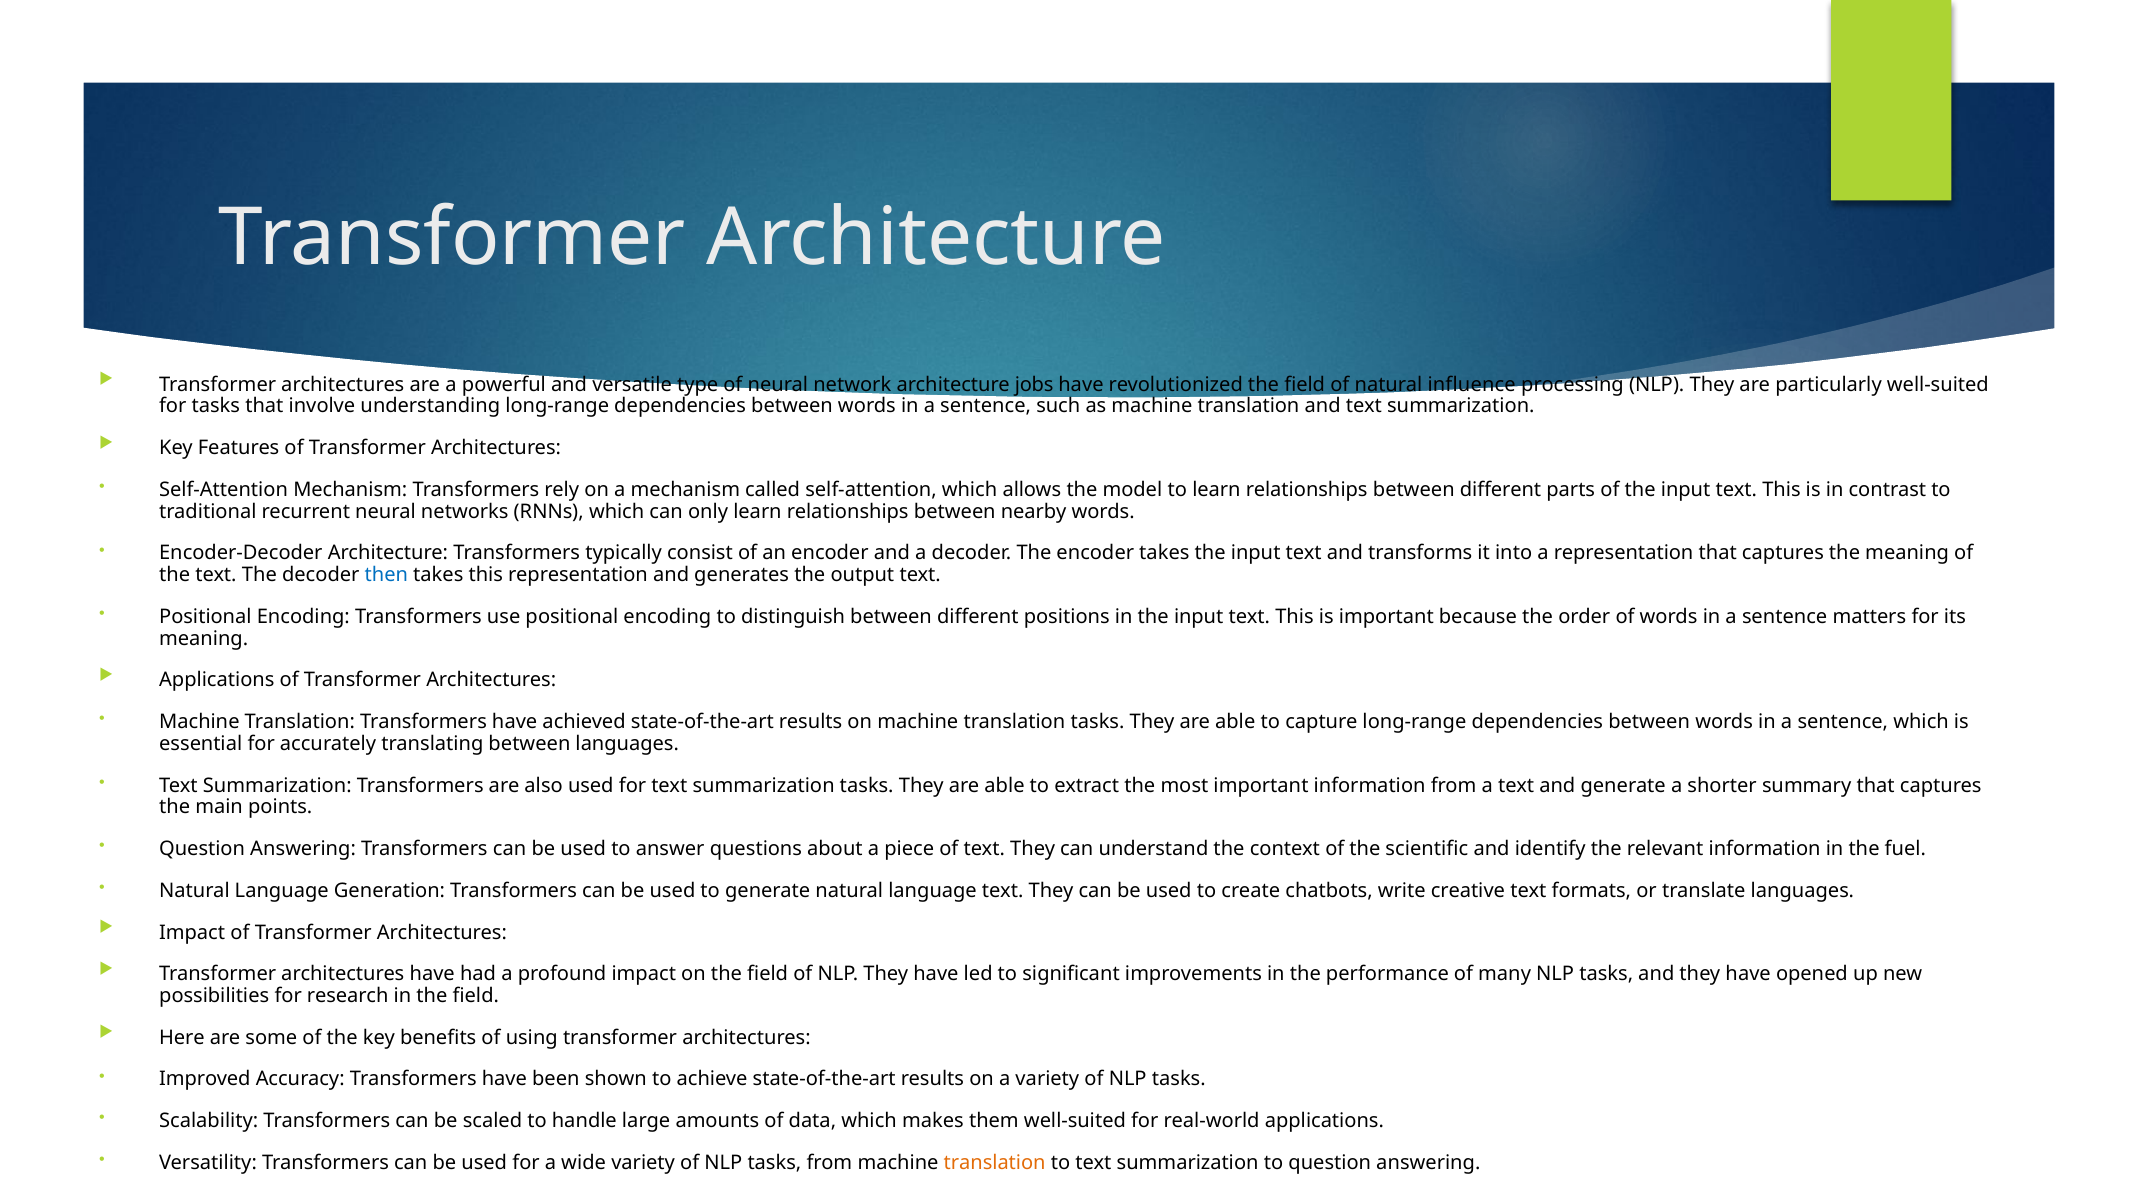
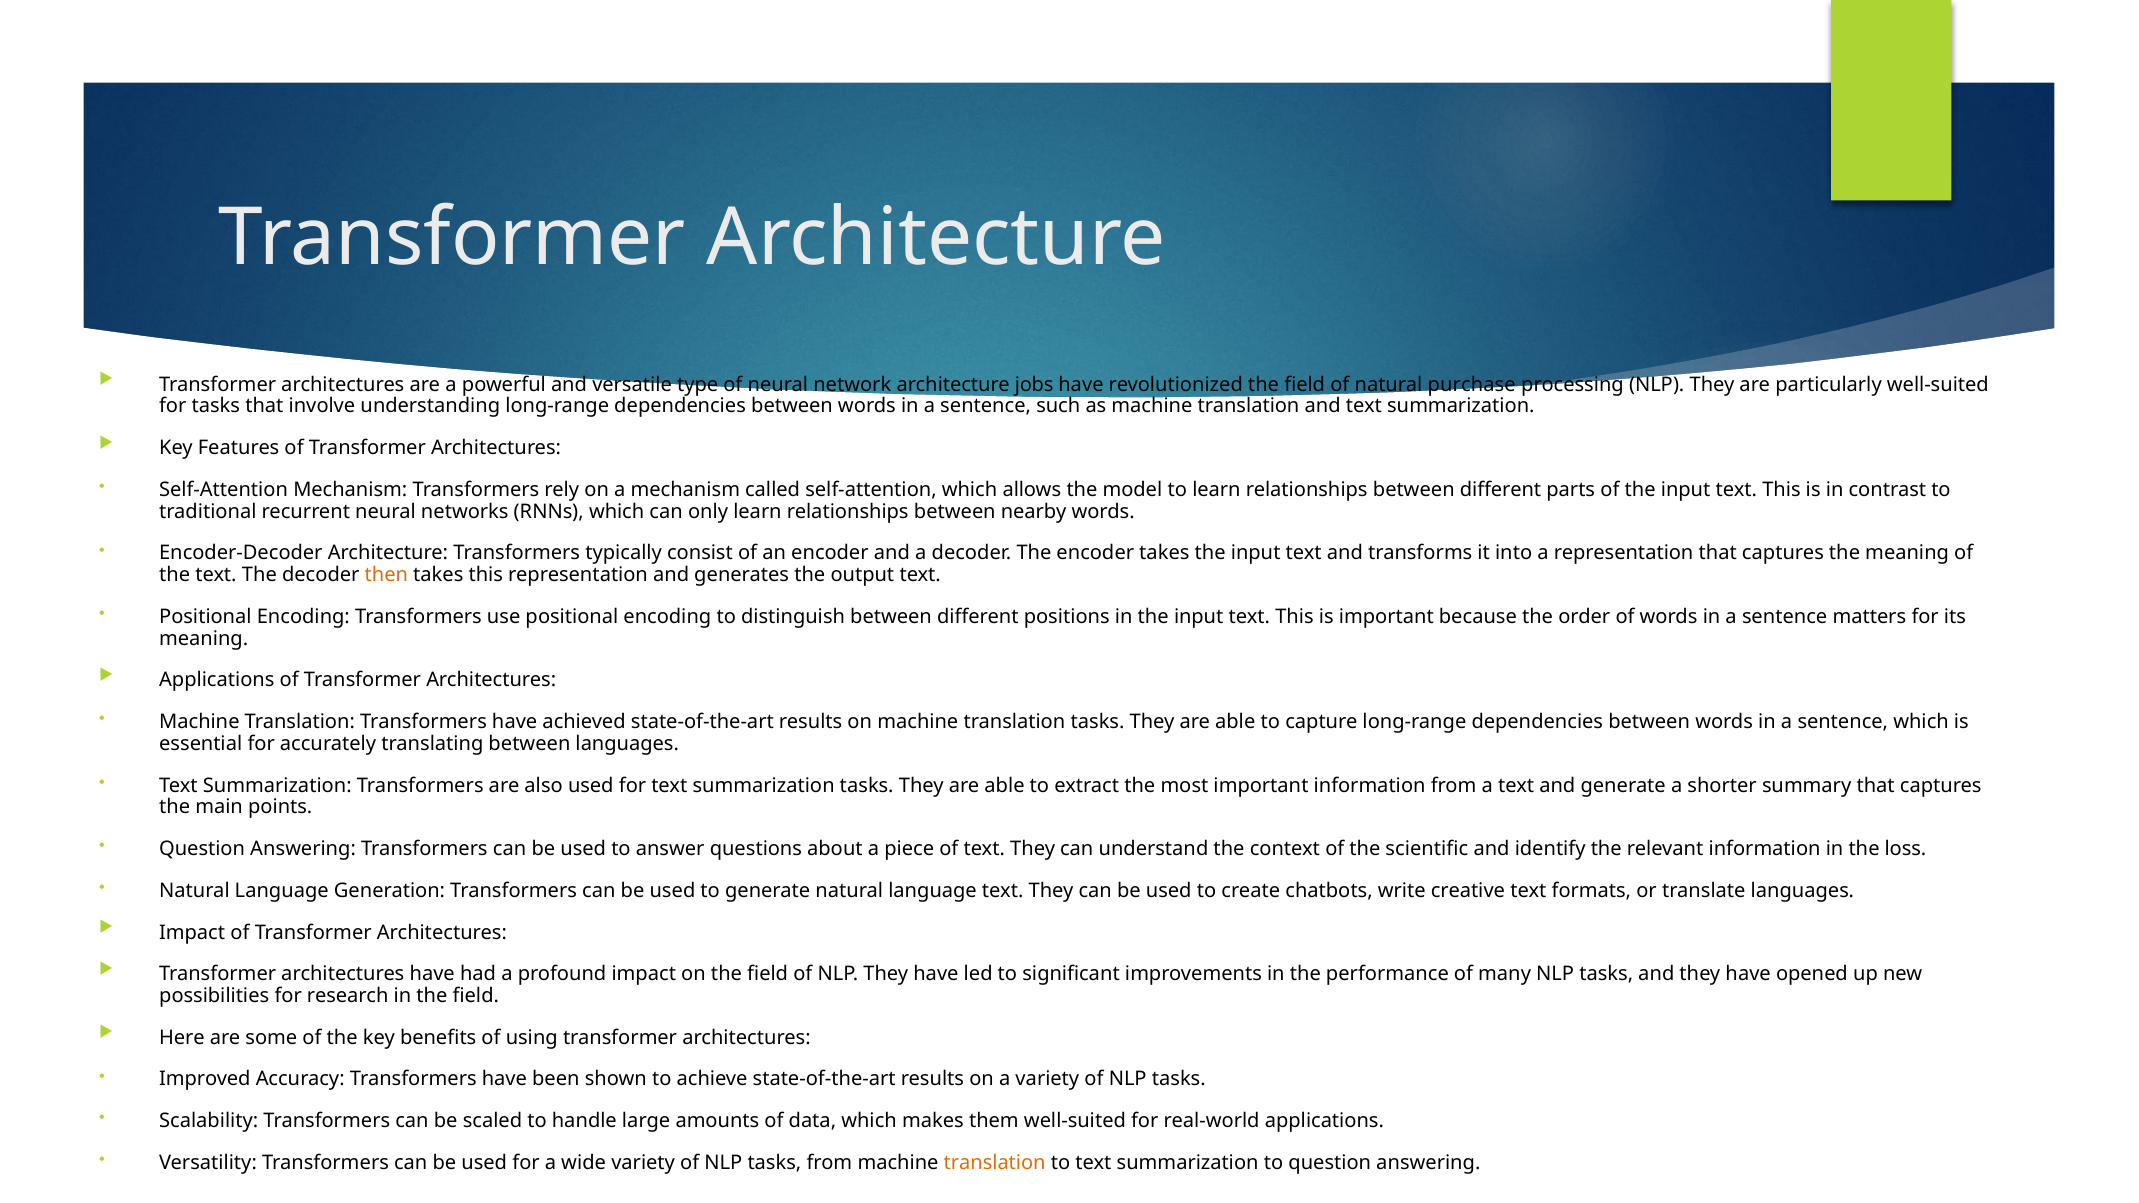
influence: influence -> purchase
then colour: blue -> orange
fuel: fuel -> loss
